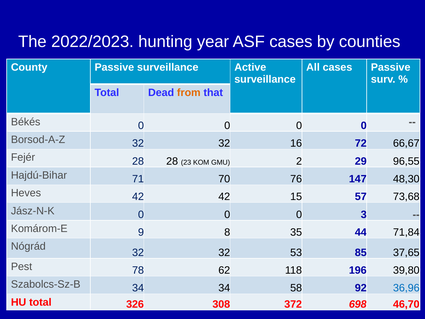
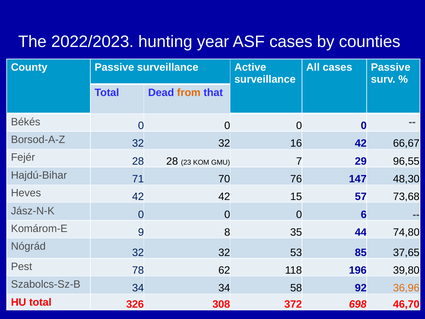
16 72: 72 -> 42
2: 2 -> 7
3: 3 -> 6
71,84: 71,84 -> 74,80
36,96 colour: blue -> orange
